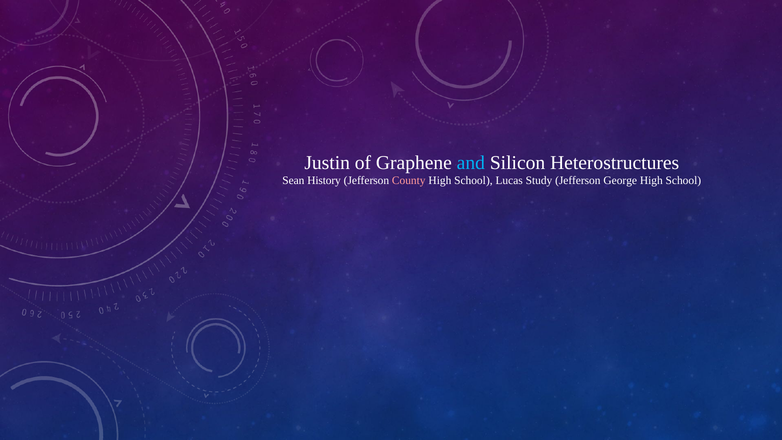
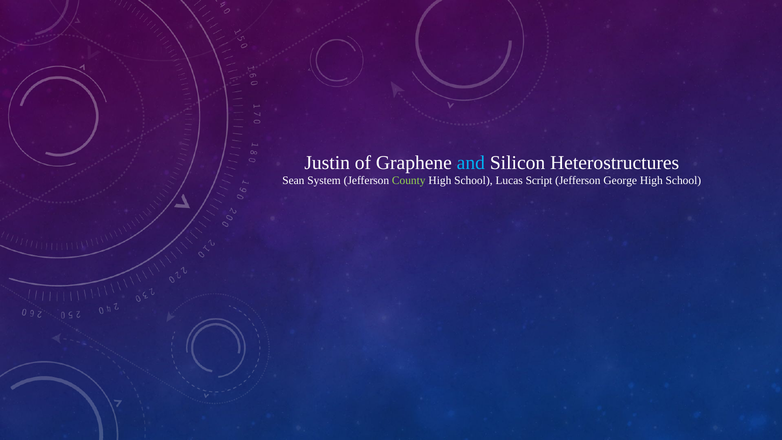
History: History -> System
County colour: pink -> light green
Study: Study -> Script
